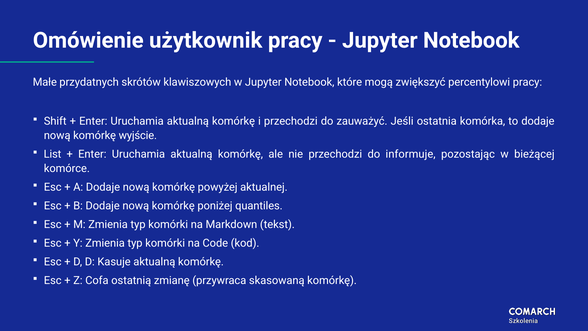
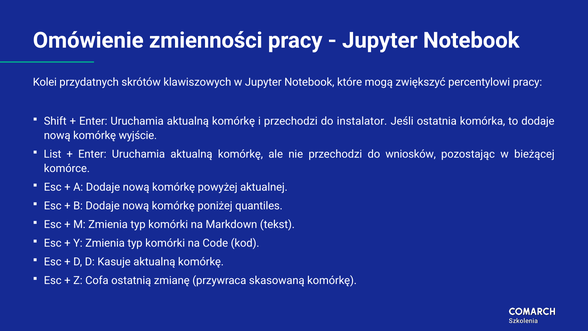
użytkownik: użytkownik -> zmienności
Małe: Małe -> Kolei
zauważyć: zauważyć -> instalator
informuje: informuje -> wniosków
